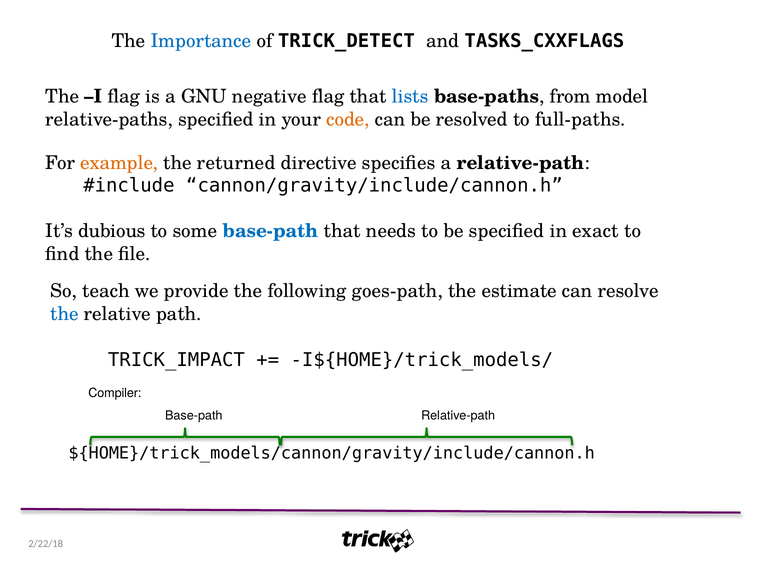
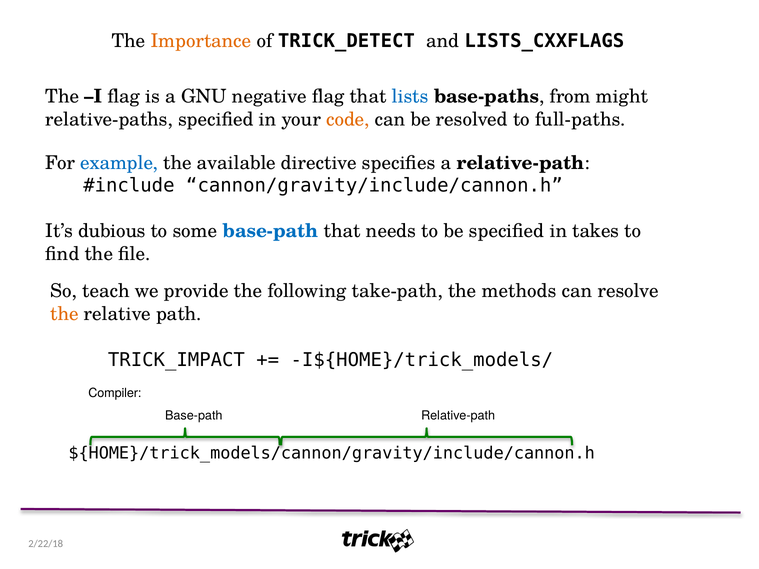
Importance colour: blue -> orange
TASKS_CXXFLAGS: TASKS_CXXFLAGS -> LISTS_CXXFLAGS
model: model -> might
example colour: orange -> blue
returned: returned -> available
exact: exact -> takes
goes-path: goes-path -> take-path
estimate: estimate -> methods
the at (65, 314) colour: blue -> orange
